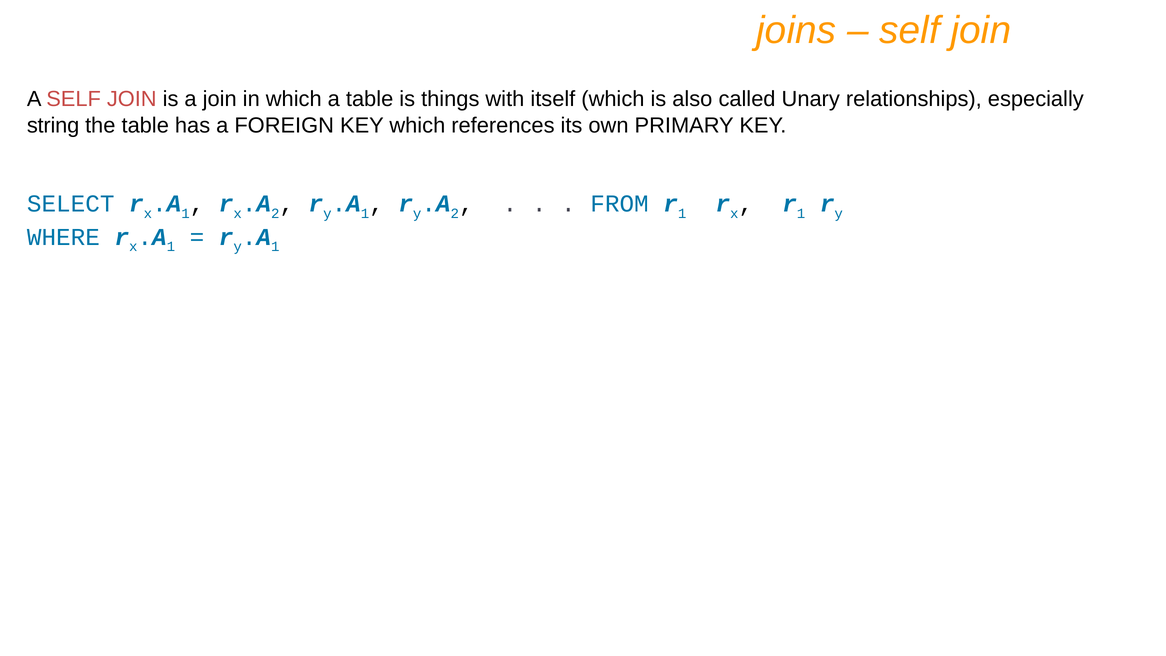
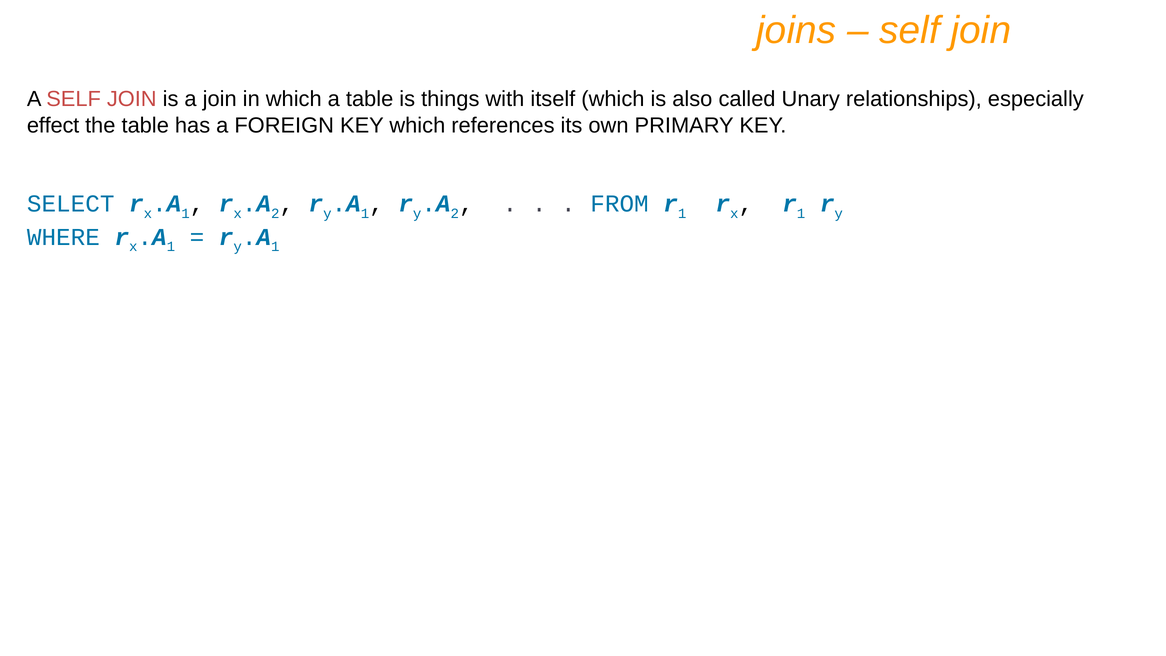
string: string -> effect
